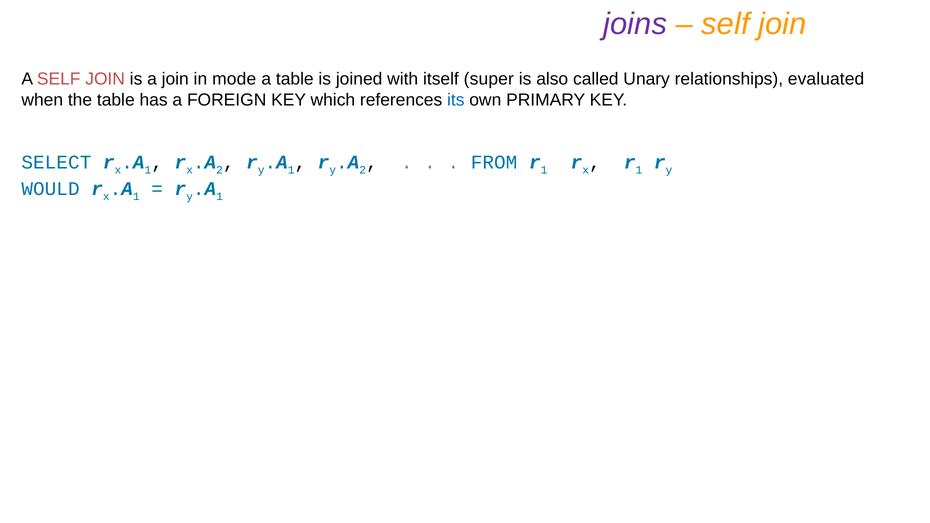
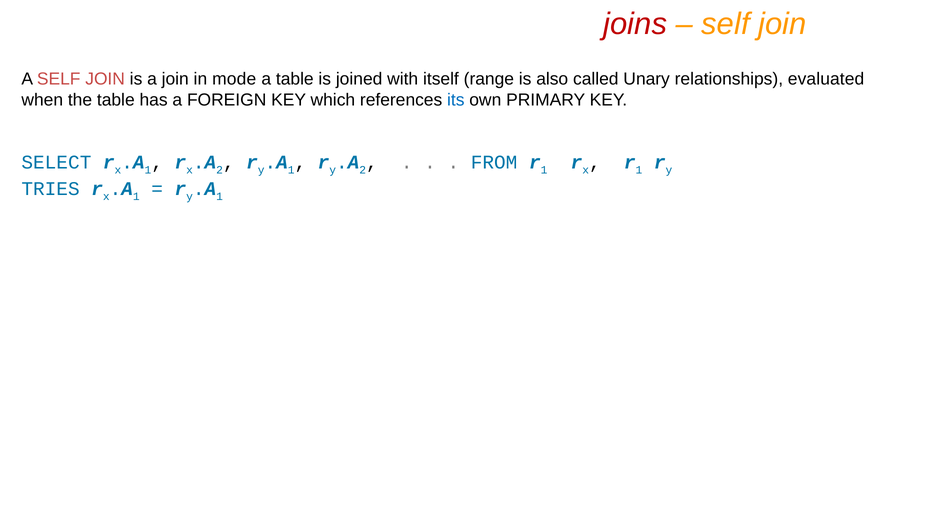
joins colour: purple -> red
super: super -> range
WOULD: WOULD -> TRIES
